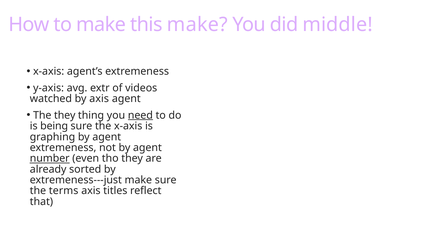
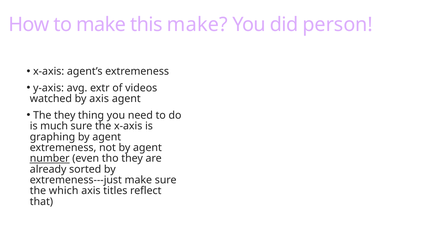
middle: middle -> person
need underline: present -> none
being: being -> much
terms: terms -> which
